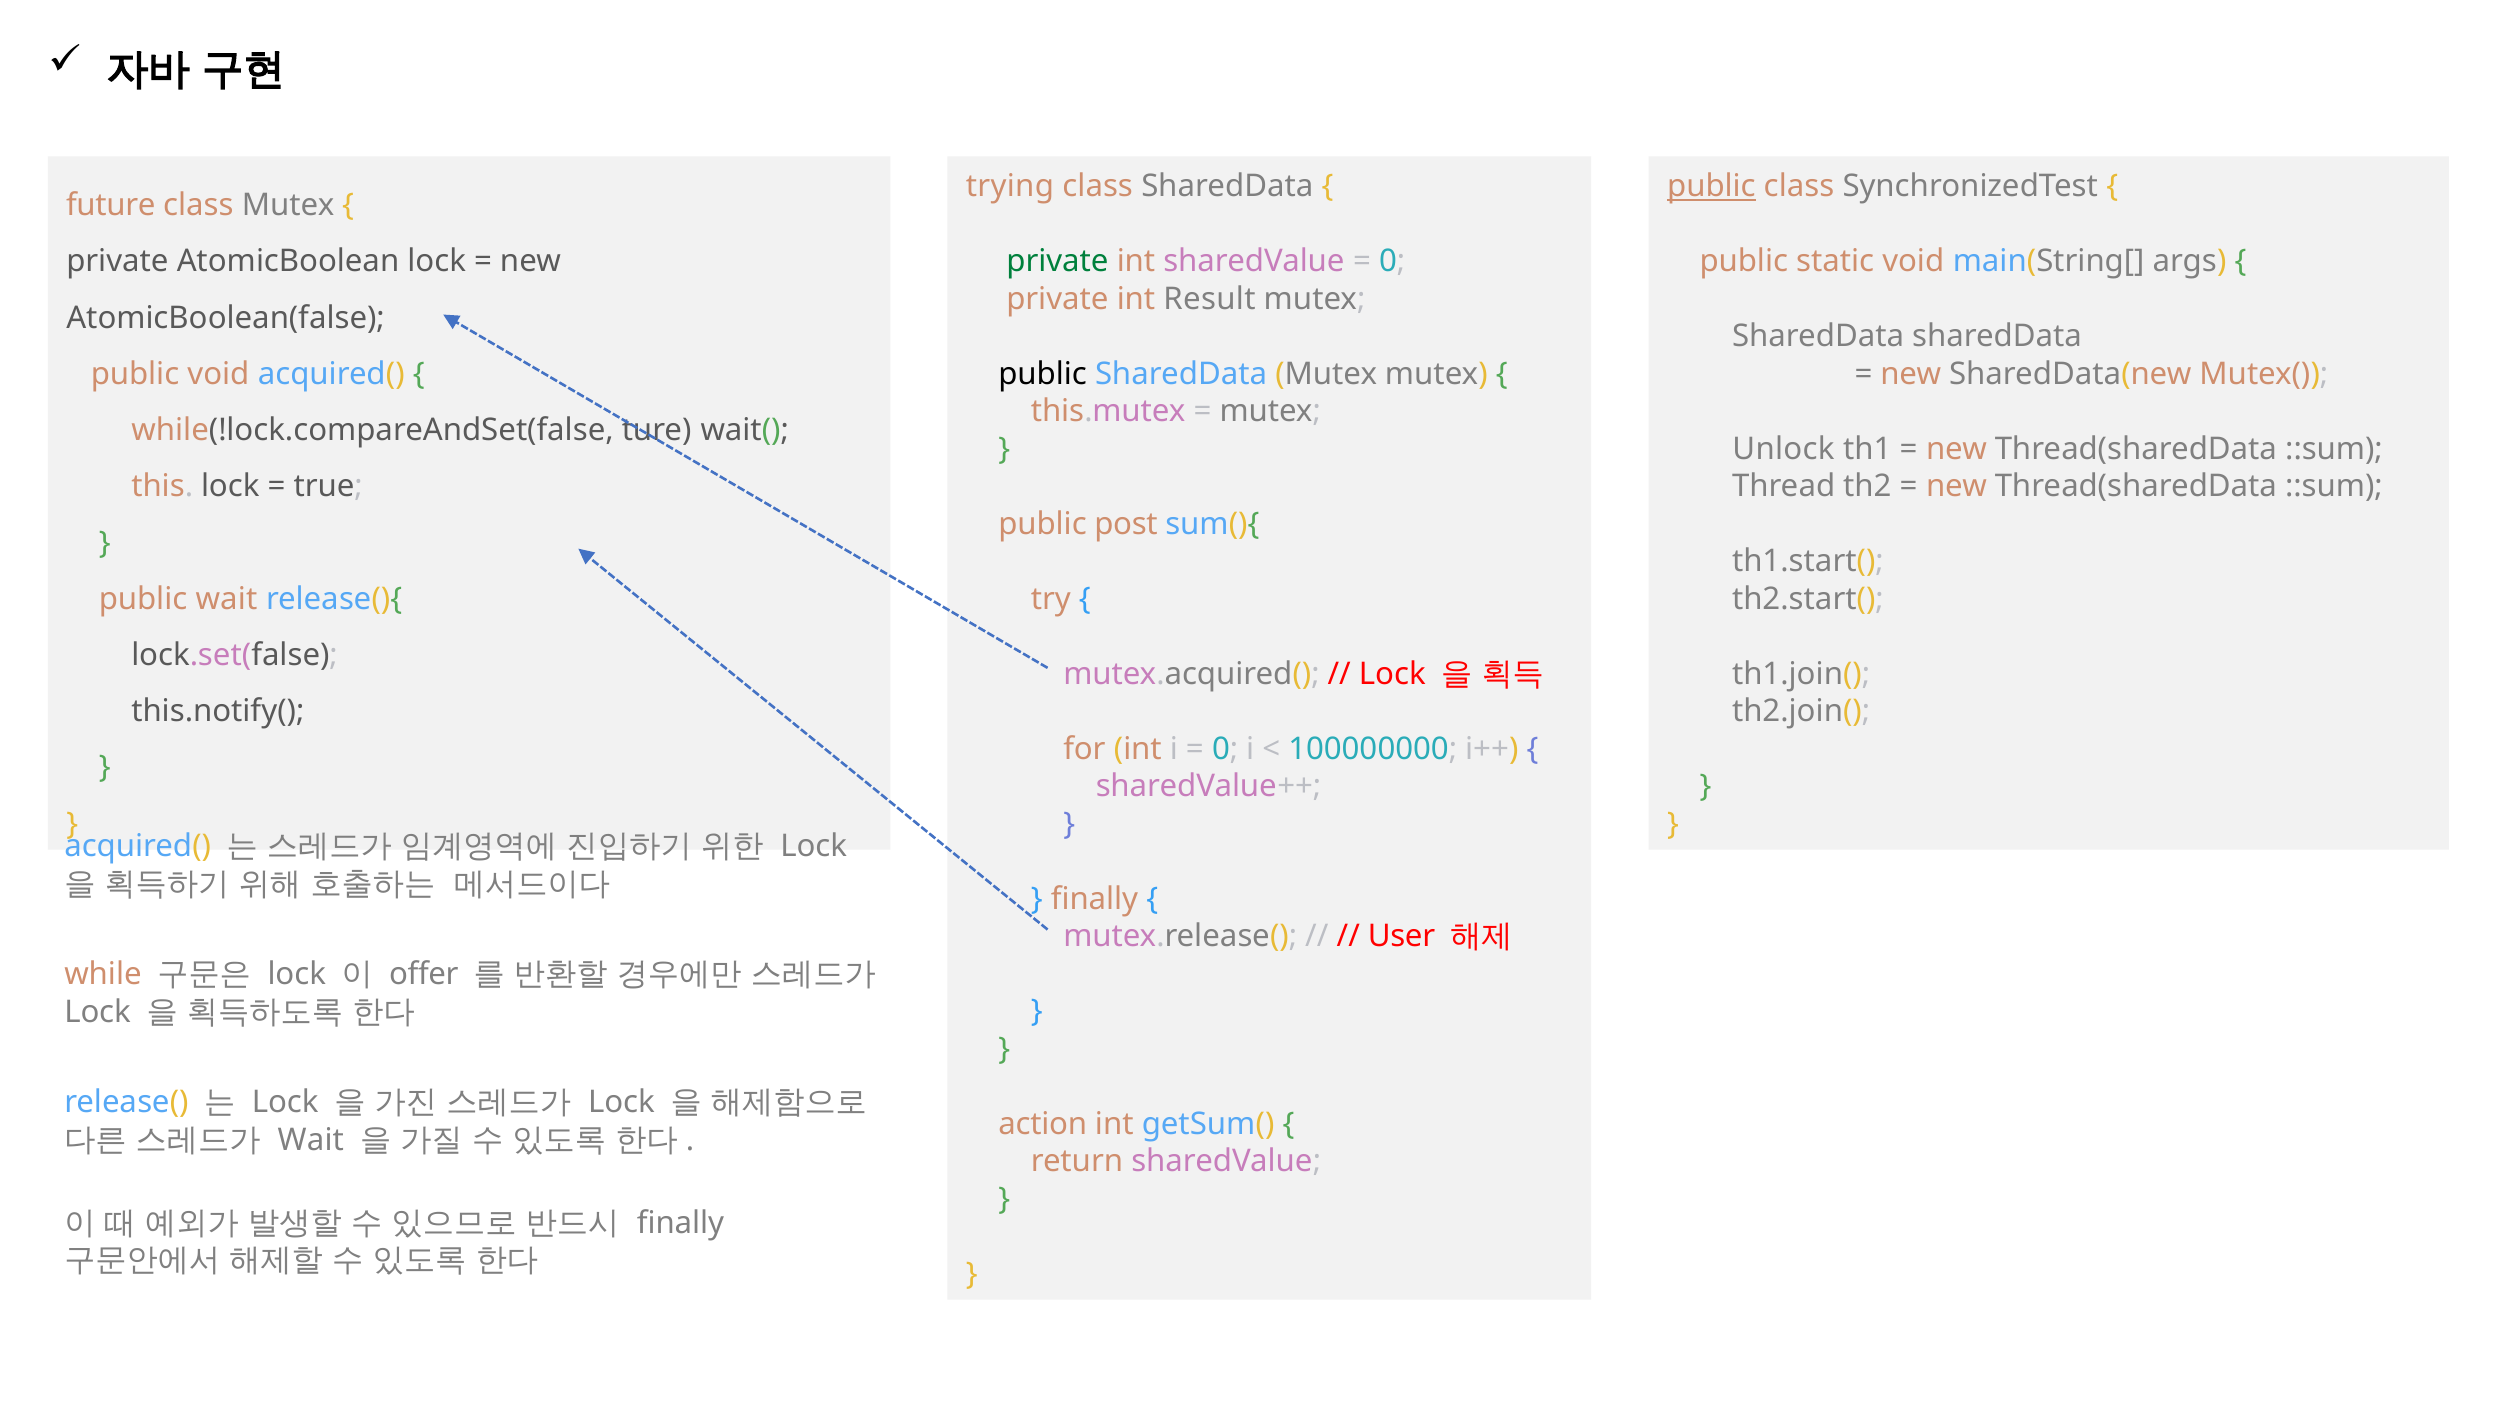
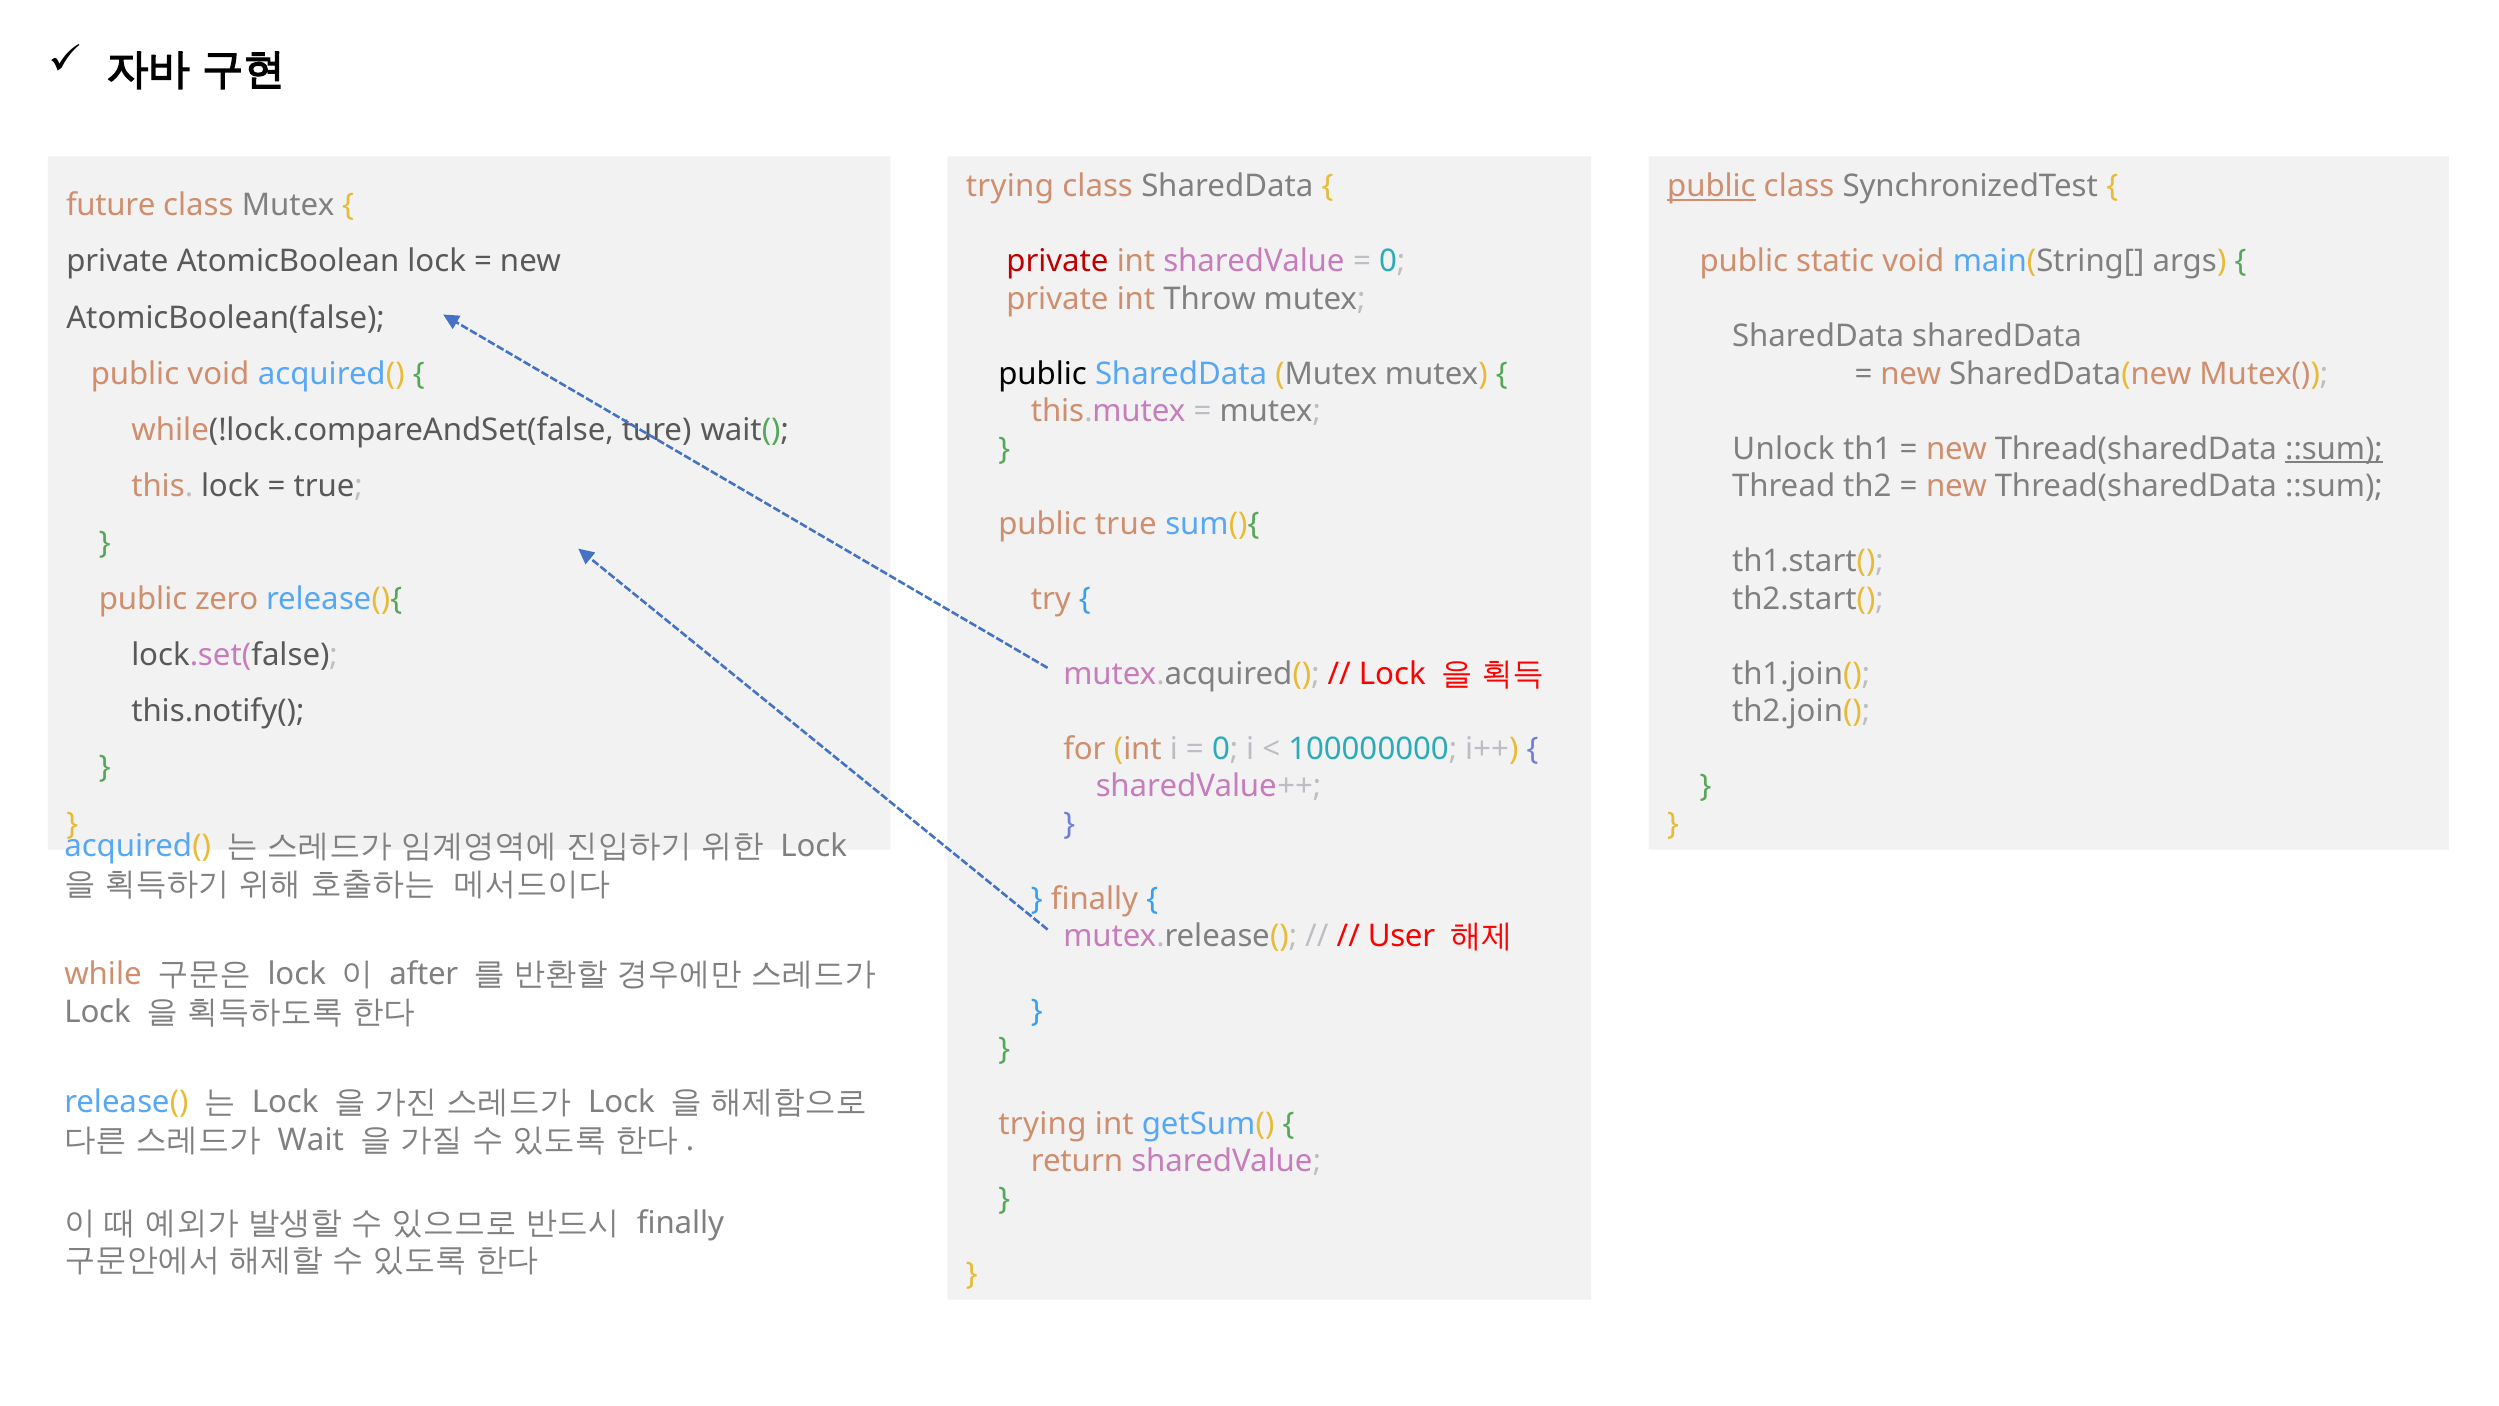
private at (1057, 261) colour: green -> red
Result: Result -> Throw
::sum at (2334, 449) underline: none -> present
public post: post -> true
public wait: wait -> zero
offer: offer -> after
action at (1043, 1124): action -> trying
